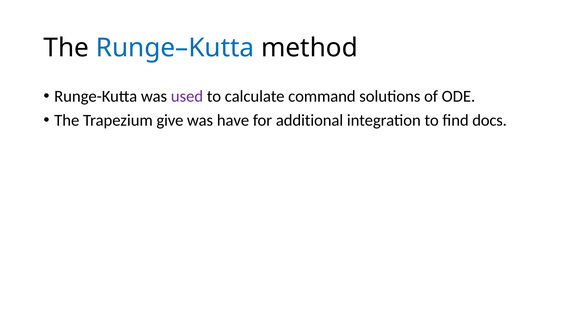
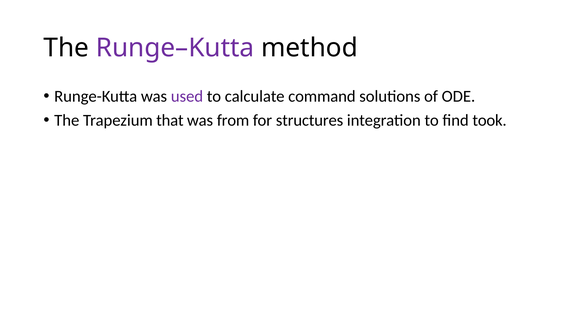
Runge–Kutta colour: blue -> purple
give: give -> that
have: have -> from
additional: additional -> structures
docs: docs -> took
